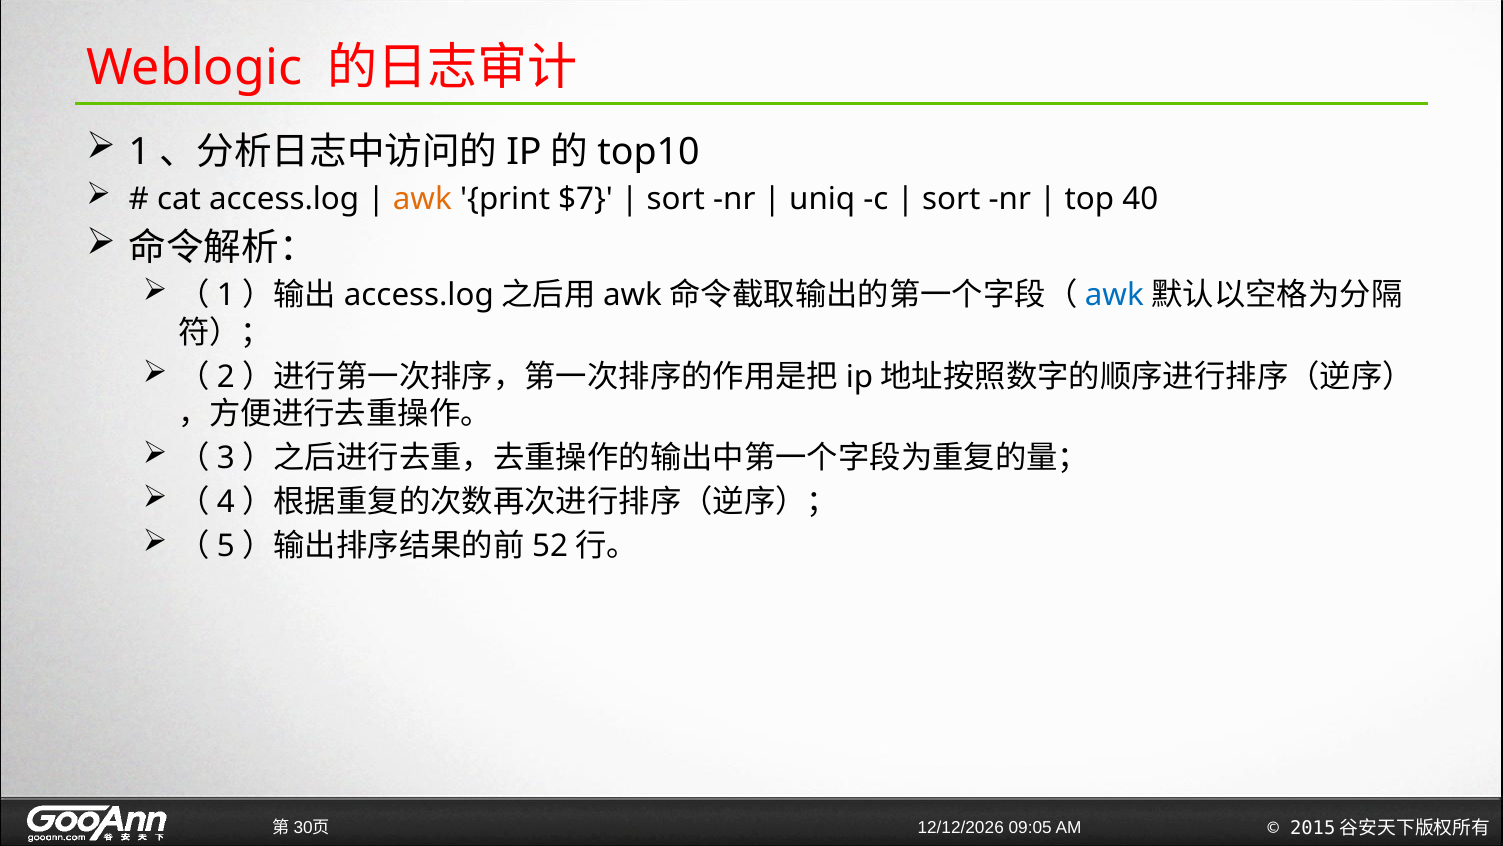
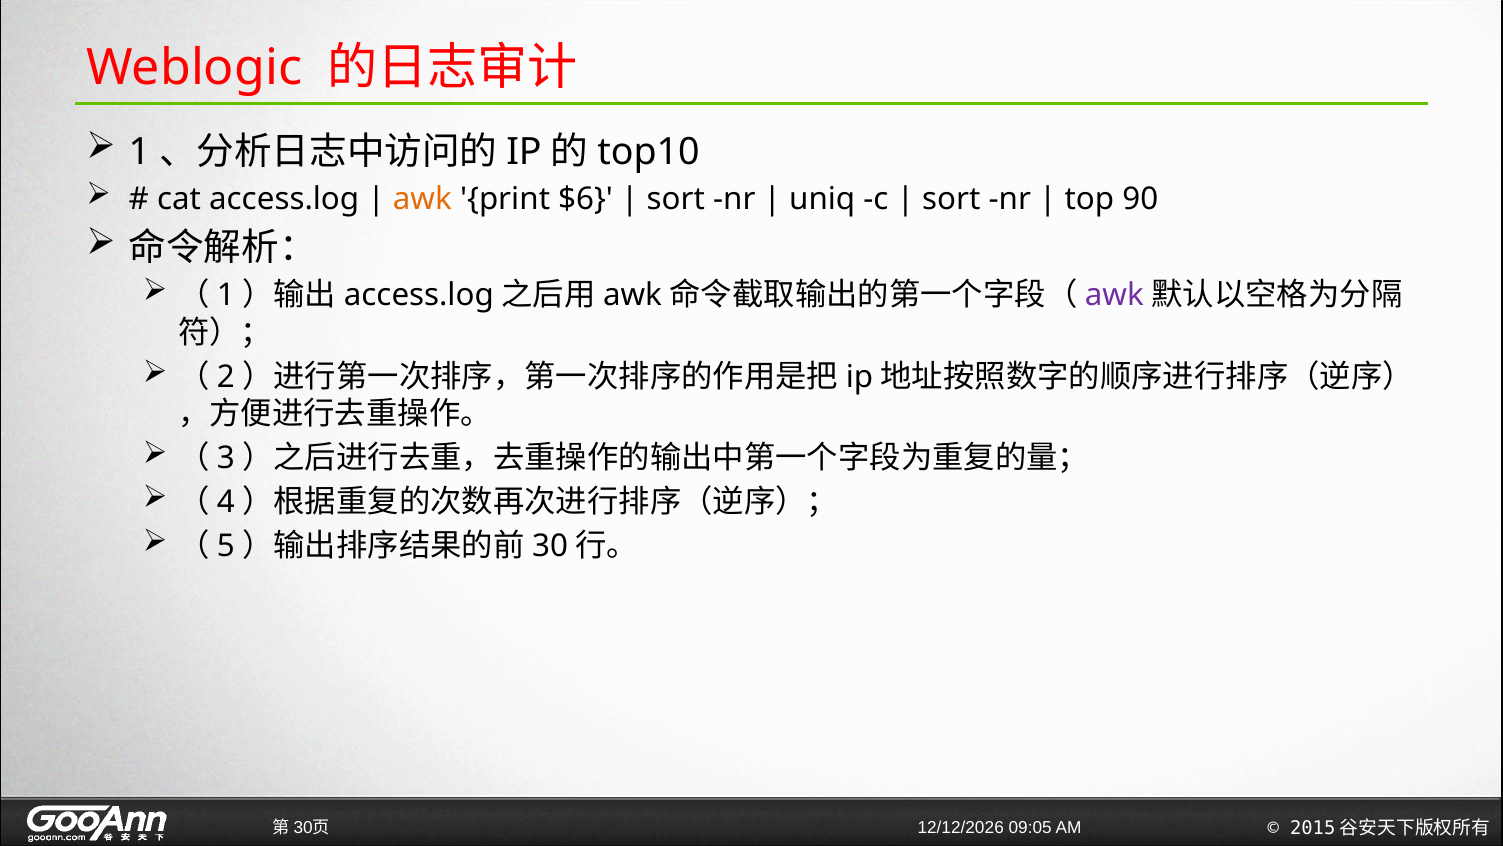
$7: $7 -> $6
40: 40 -> 90
awk at (1114, 295) colour: blue -> purple
52: 52 -> 30
